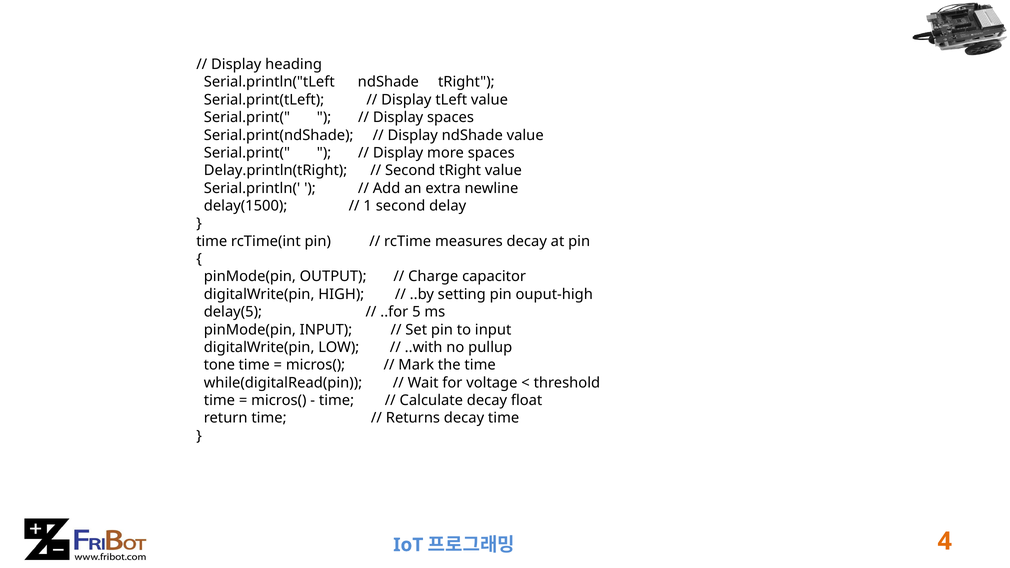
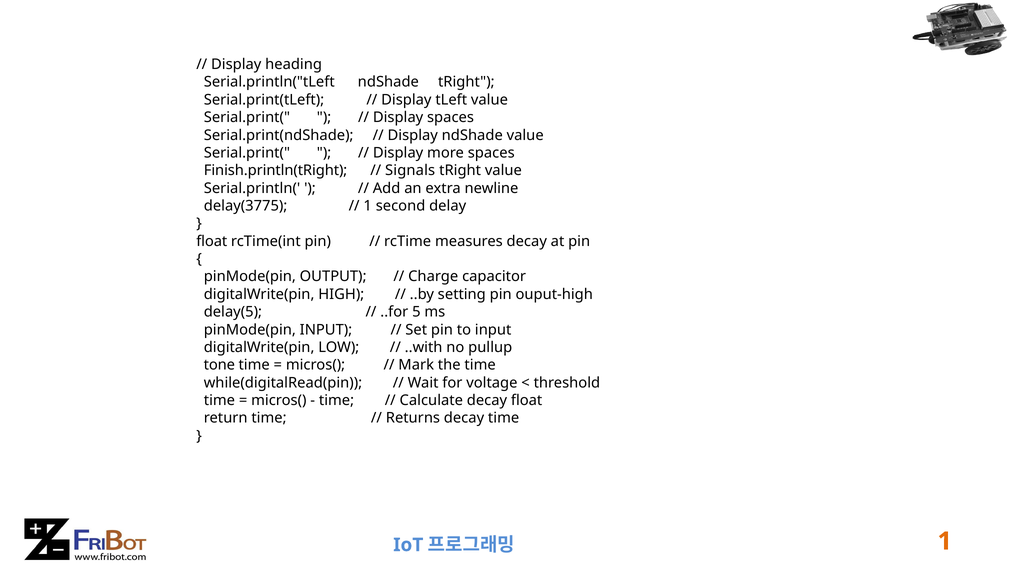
Delay.println(tRight: Delay.println(tRight -> Finish.println(tRight
Second at (410, 171): Second -> Signals
delay(1500: delay(1500 -> delay(3775
time at (212, 241): time -> float
4 at (945, 541): 4 -> 1
